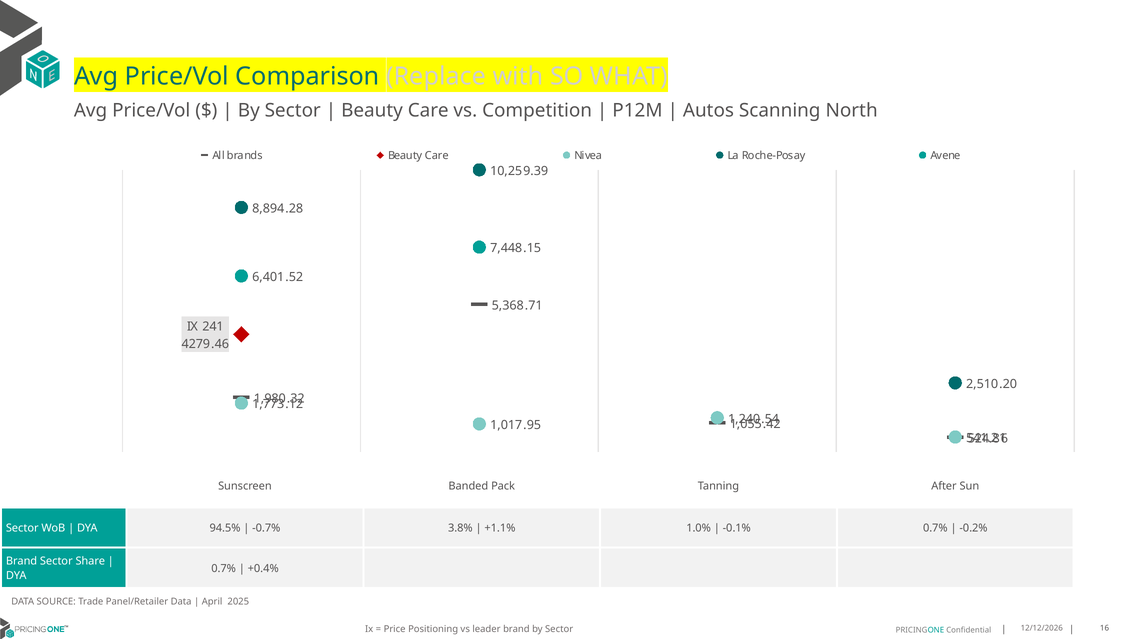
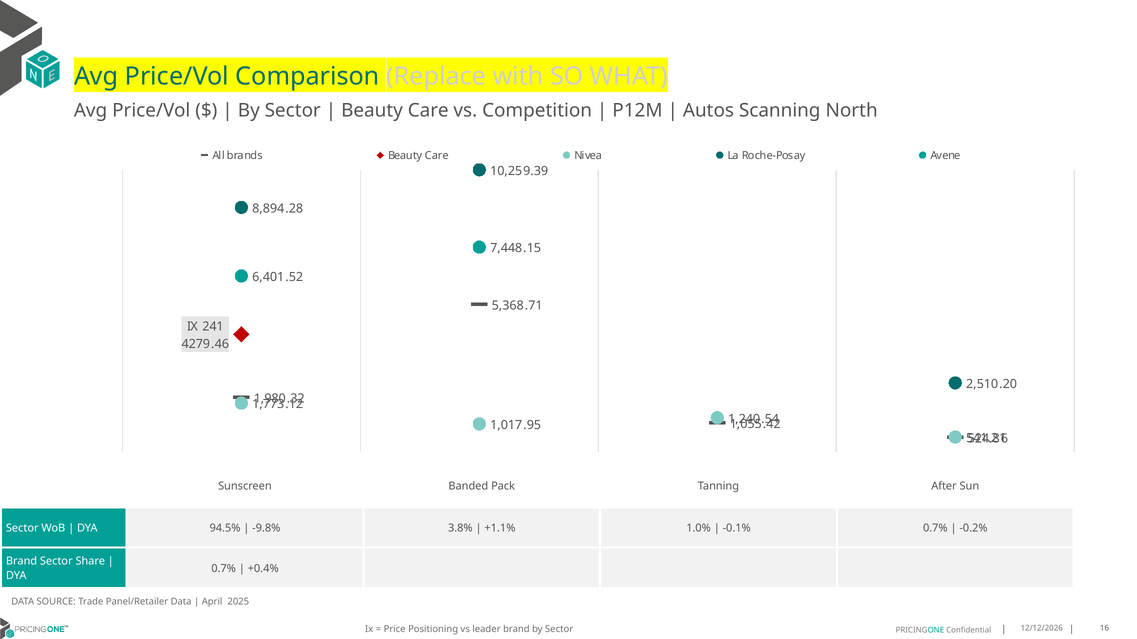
-0.7%: -0.7% -> -9.8%
